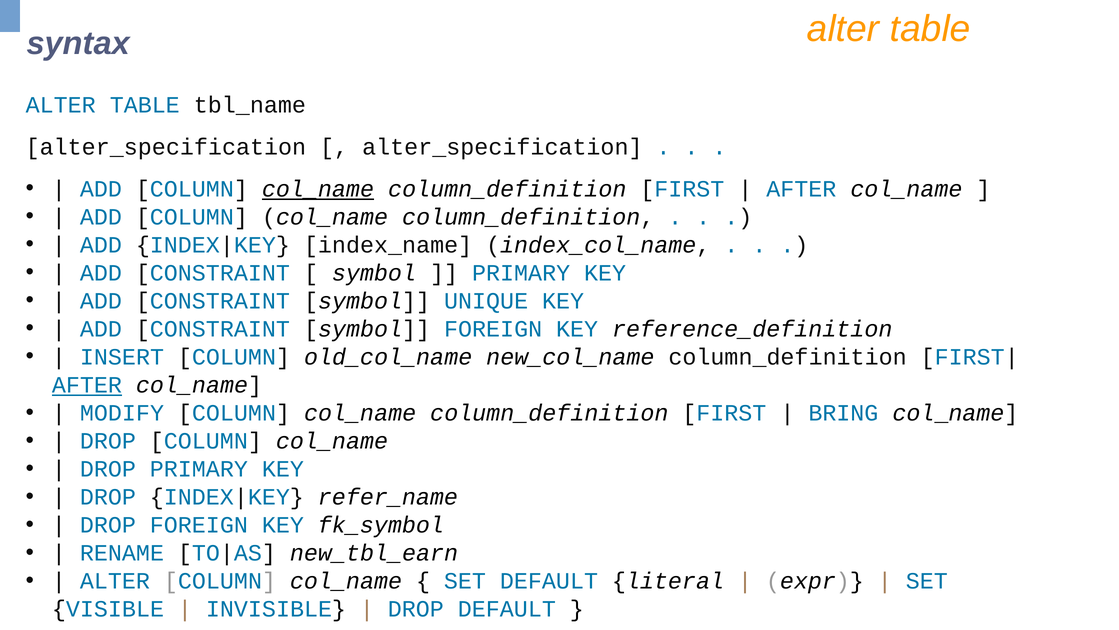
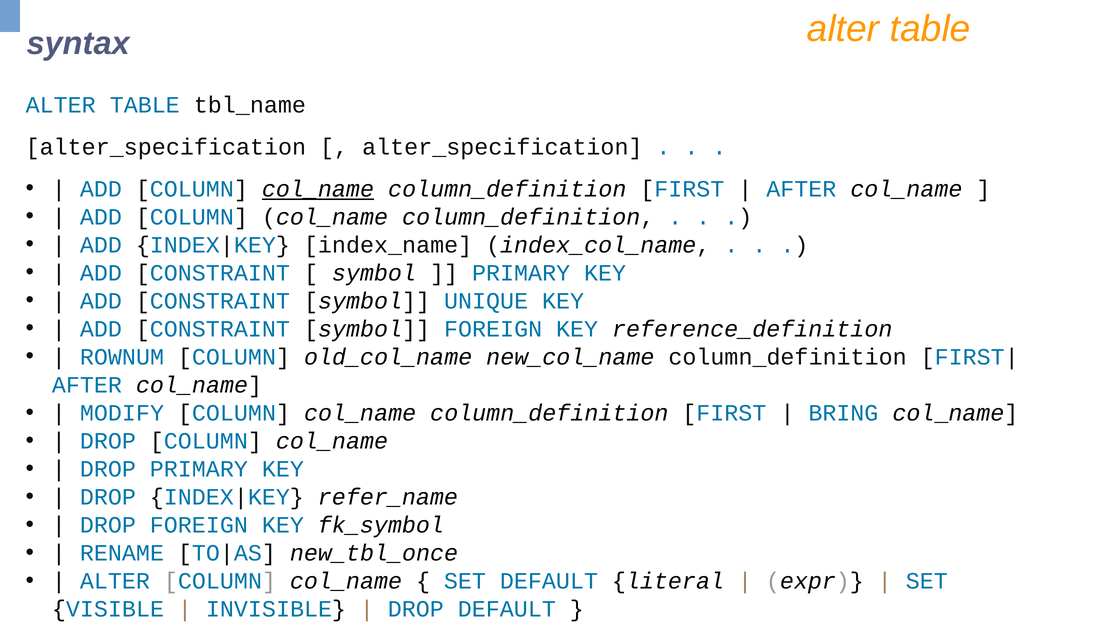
INSERT: INSERT -> ROWNUM
AFTER at (87, 385) underline: present -> none
new_tbl_earn: new_tbl_earn -> new_tbl_once
